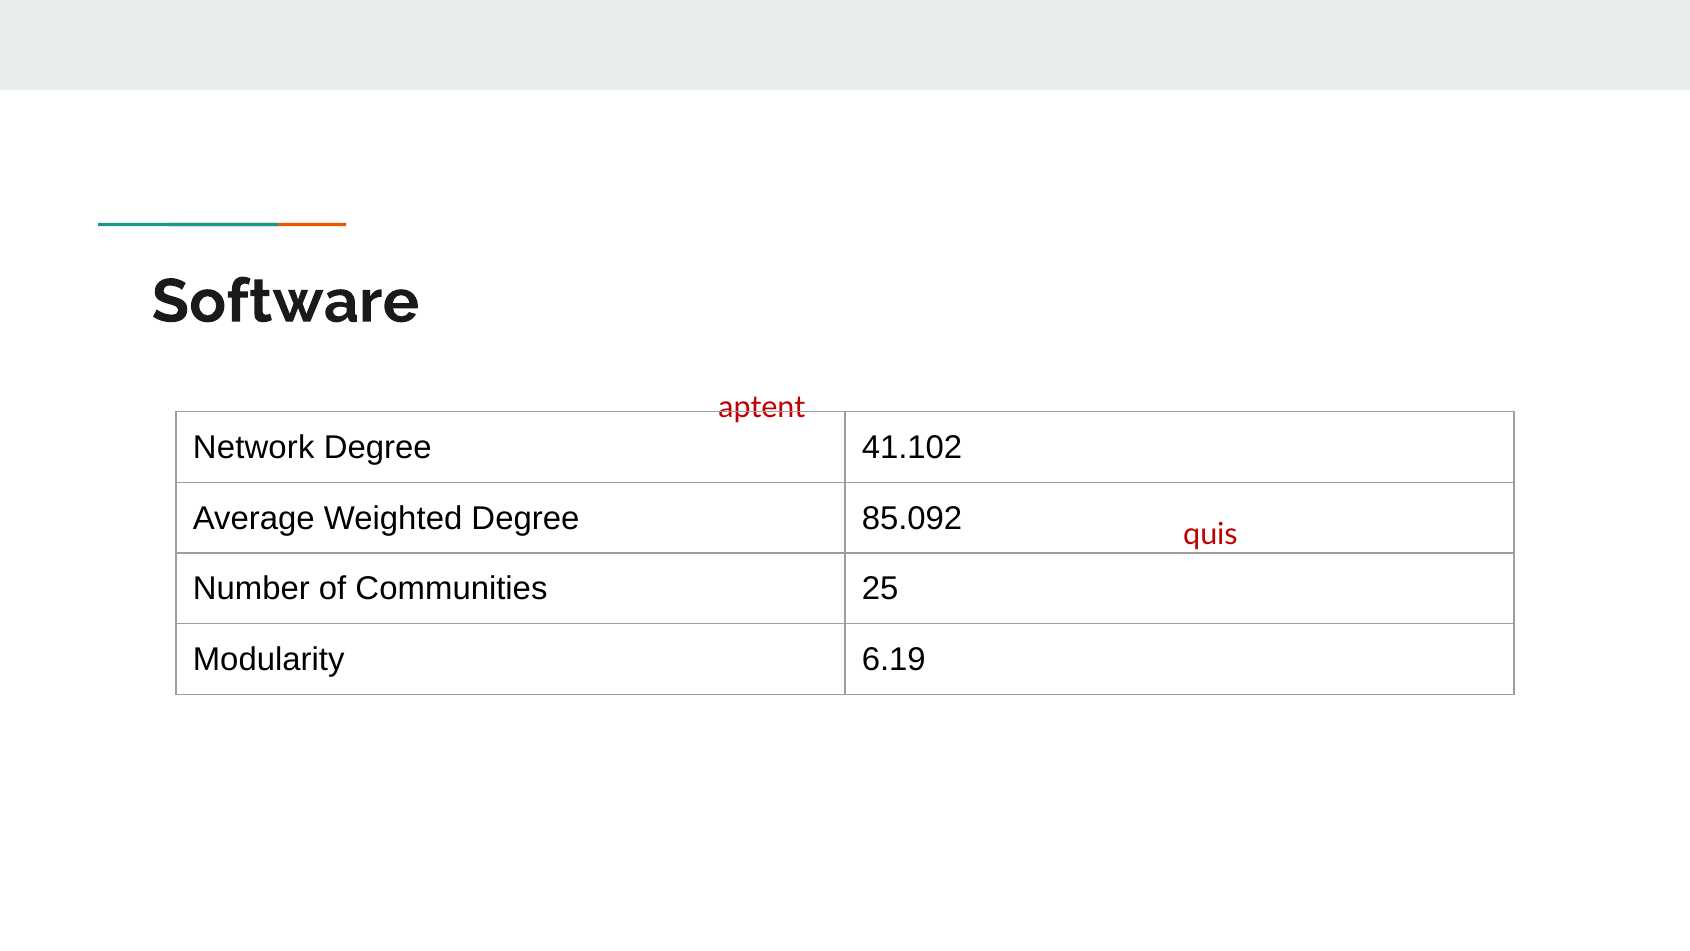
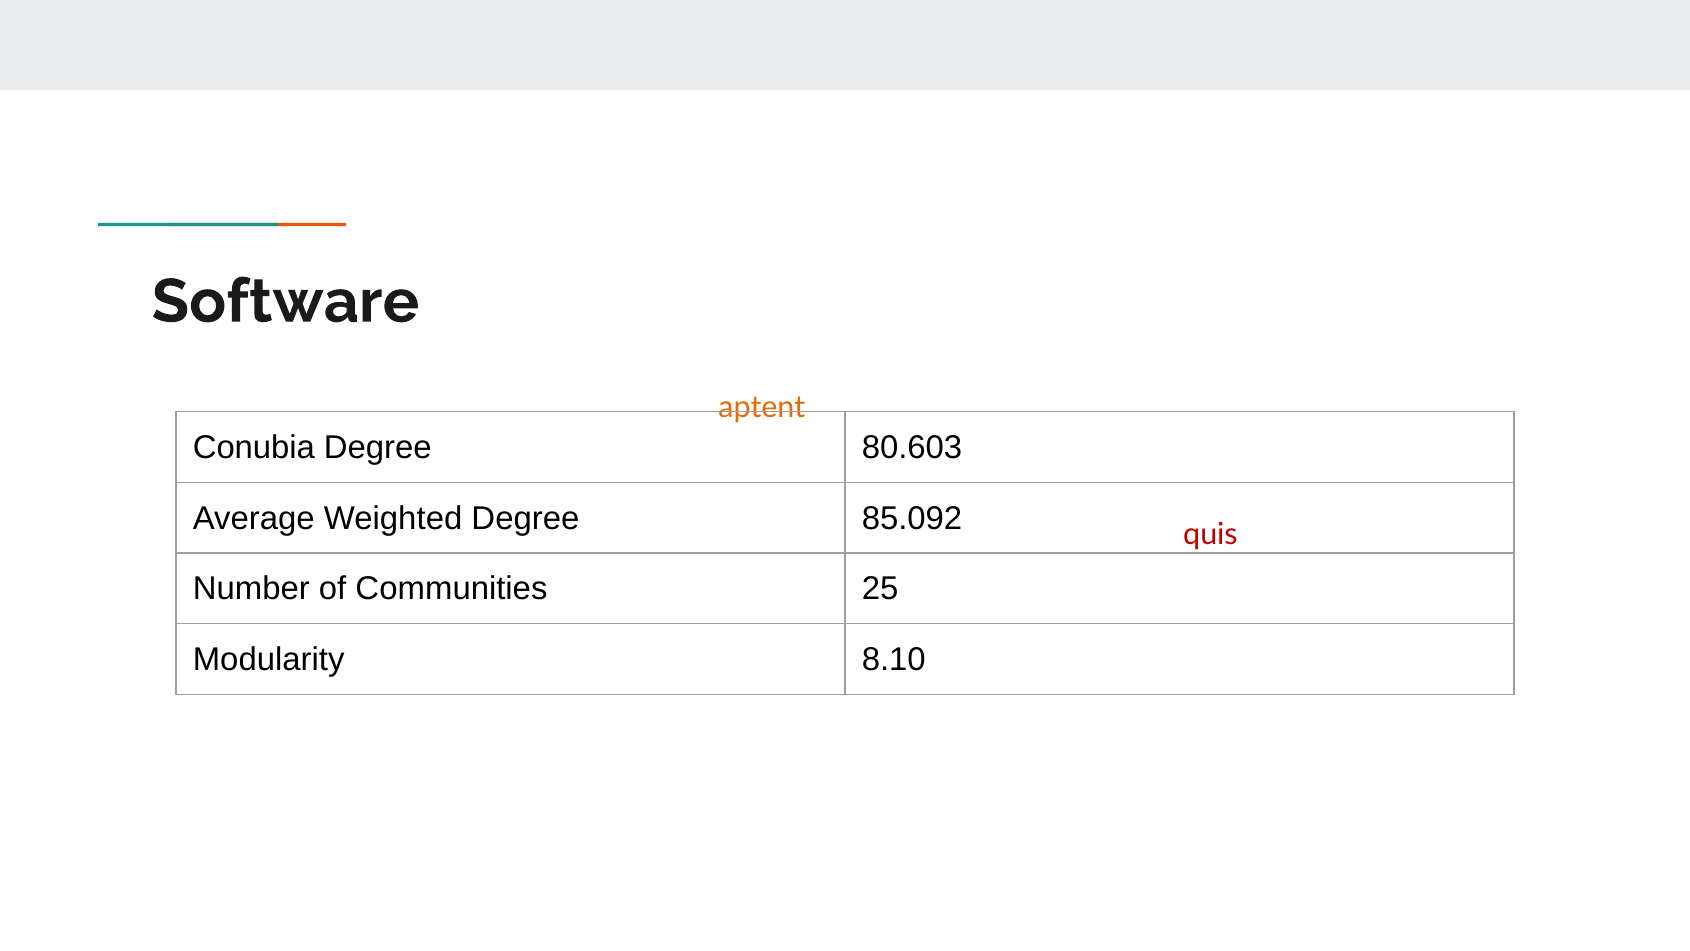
aptent at (762, 407) colour: red -> orange
Network at (254, 447): Network -> Conubia
41.102: 41.102 -> 80.603
6.19: 6.19 -> 8.10
